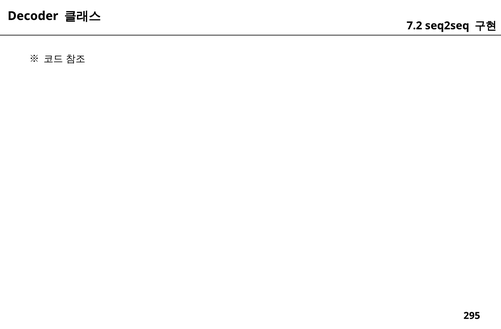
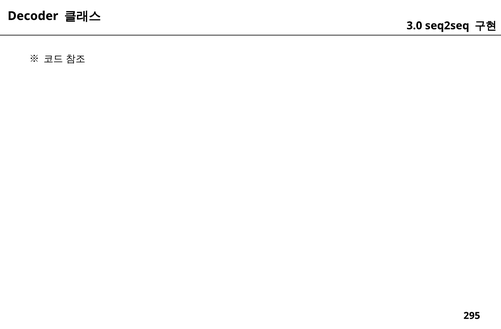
7.2: 7.2 -> 3.0
